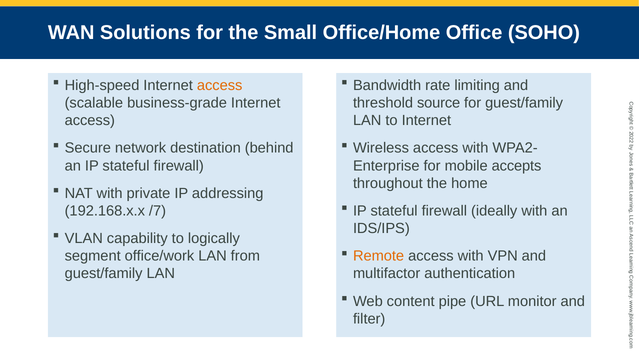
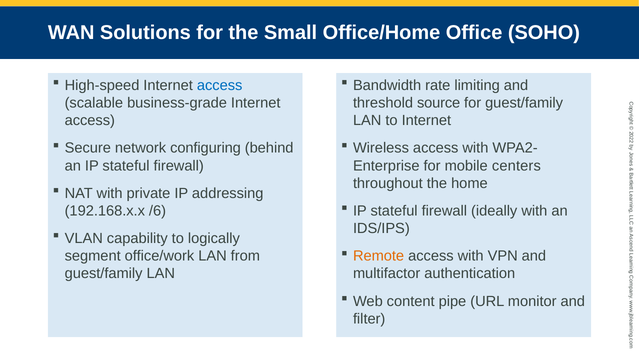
access at (220, 85) colour: orange -> blue
destination: destination -> configuring
accepts: accepts -> centers
/7: /7 -> /6
